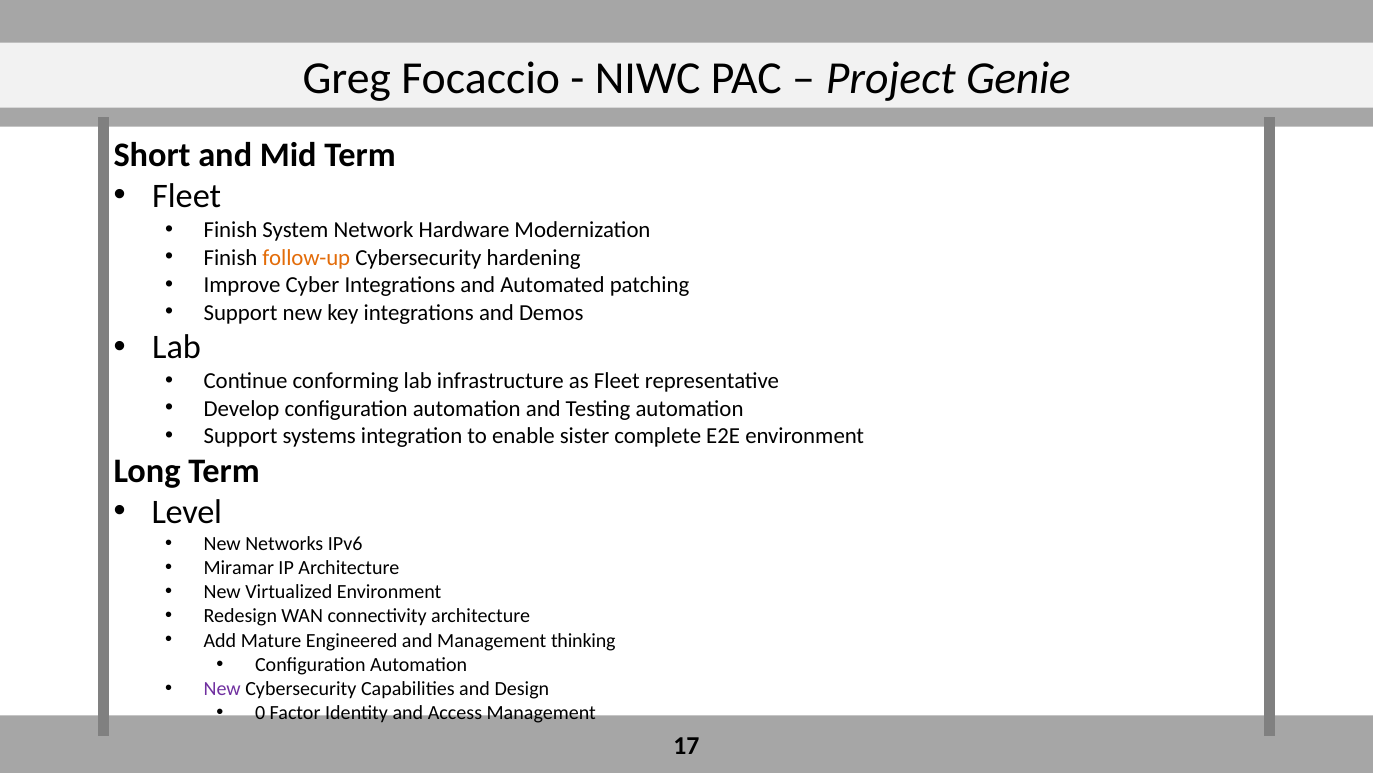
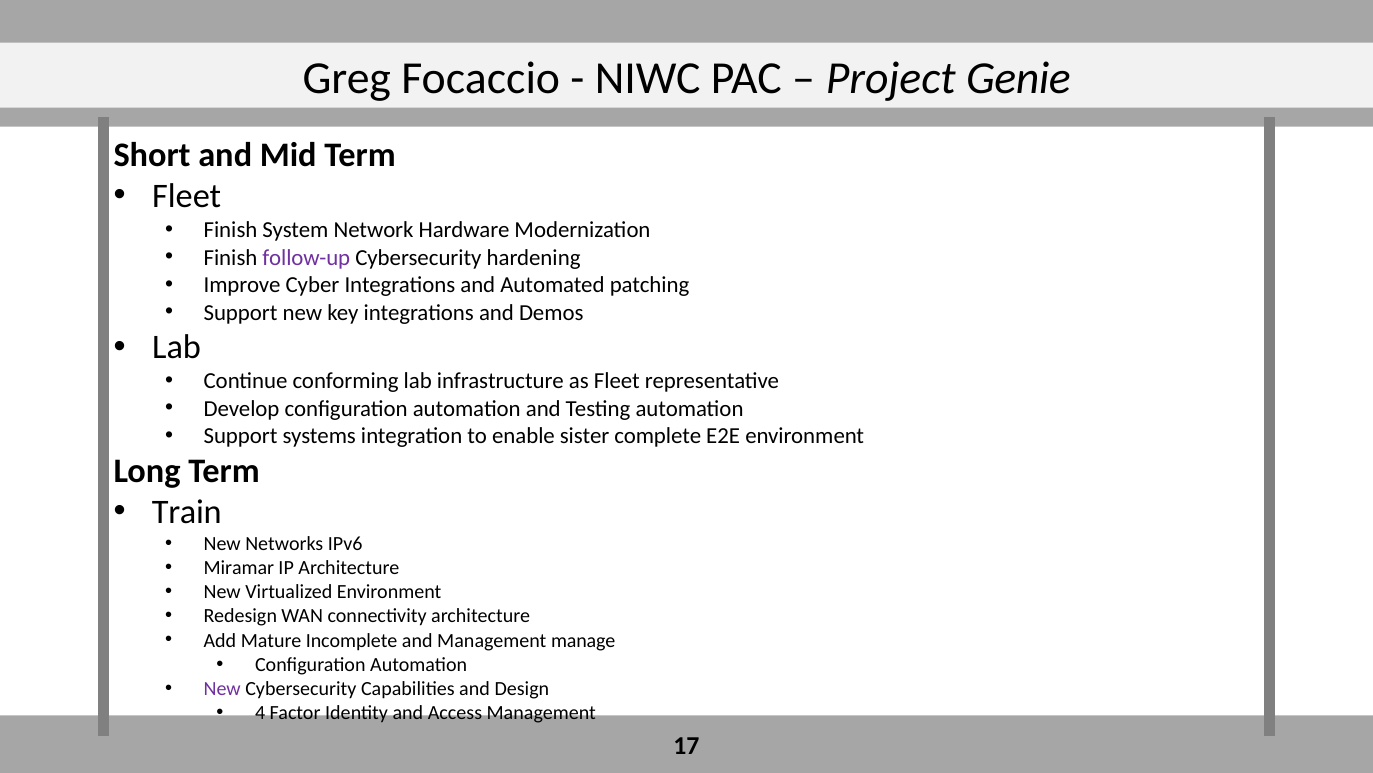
follow-up colour: orange -> purple
Level: Level -> Train
Engineered: Engineered -> Incomplete
thinking: thinking -> manage
0: 0 -> 4
